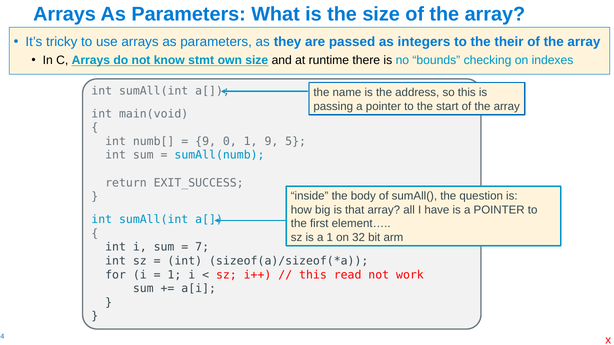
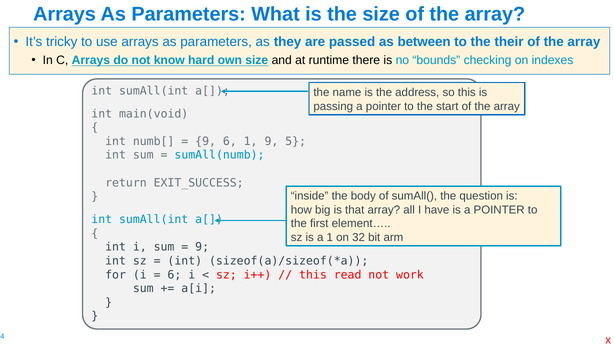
integers: integers -> between
stmt: stmt -> hard
9 0: 0 -> 6
7 at (202, 247): 7 -> 9
1 at (174, 275): 1 -> 6
